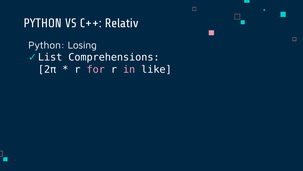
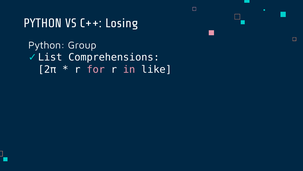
Relativ: Relativ -> Losing
Losing: Losing -> Group
